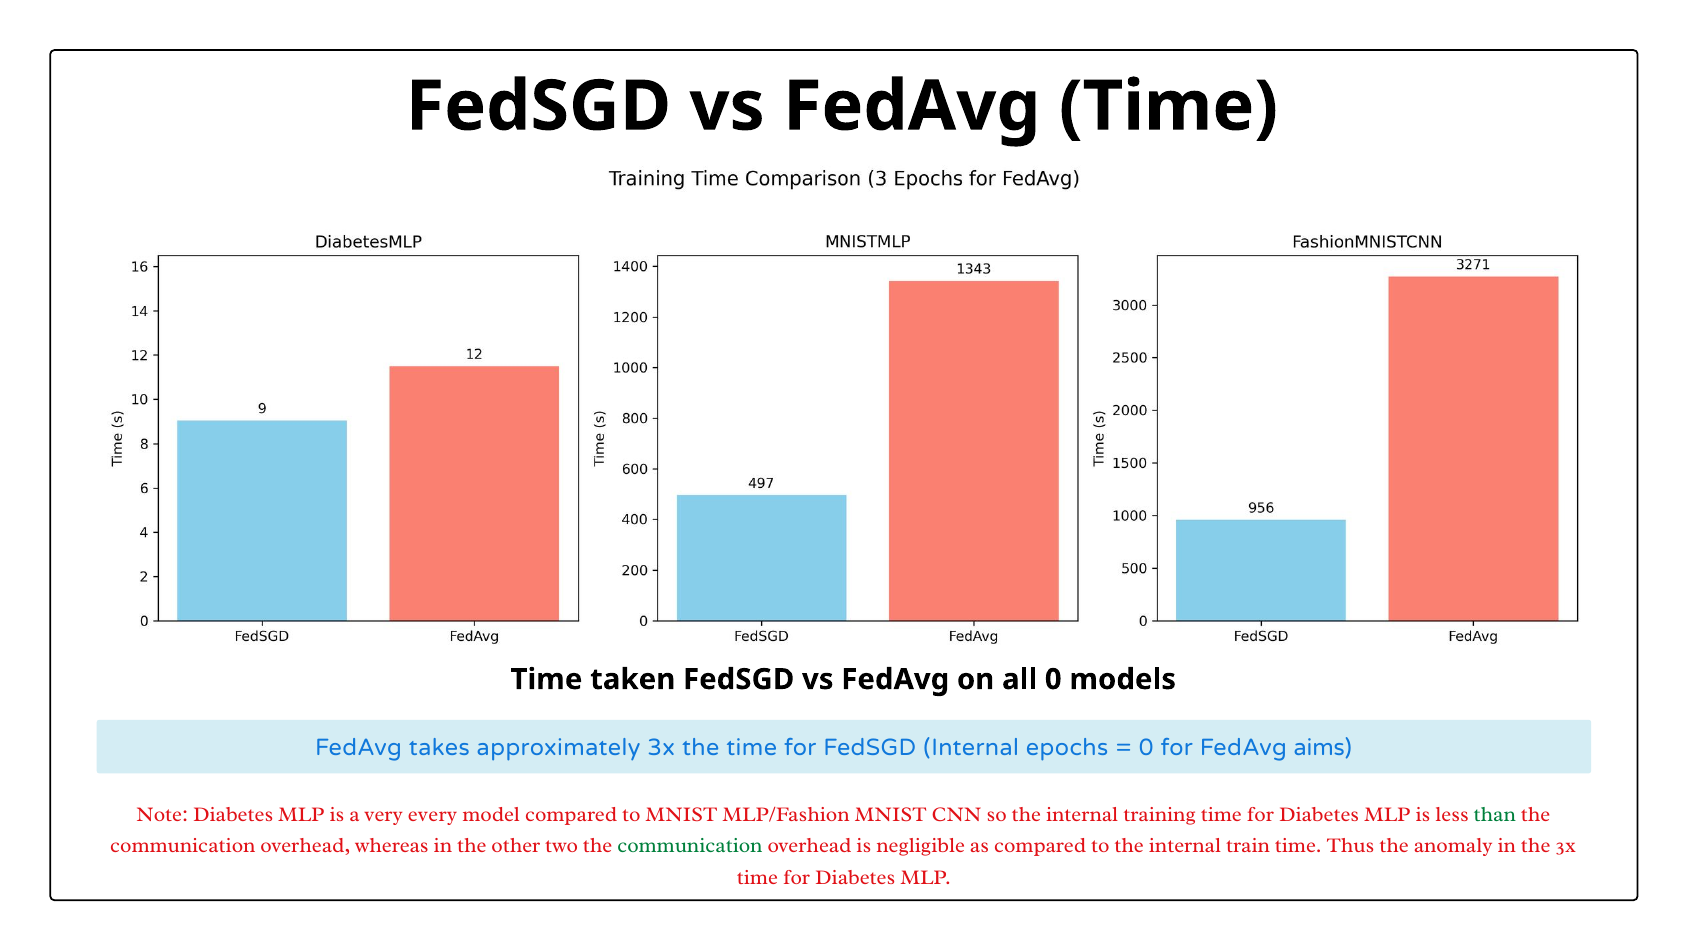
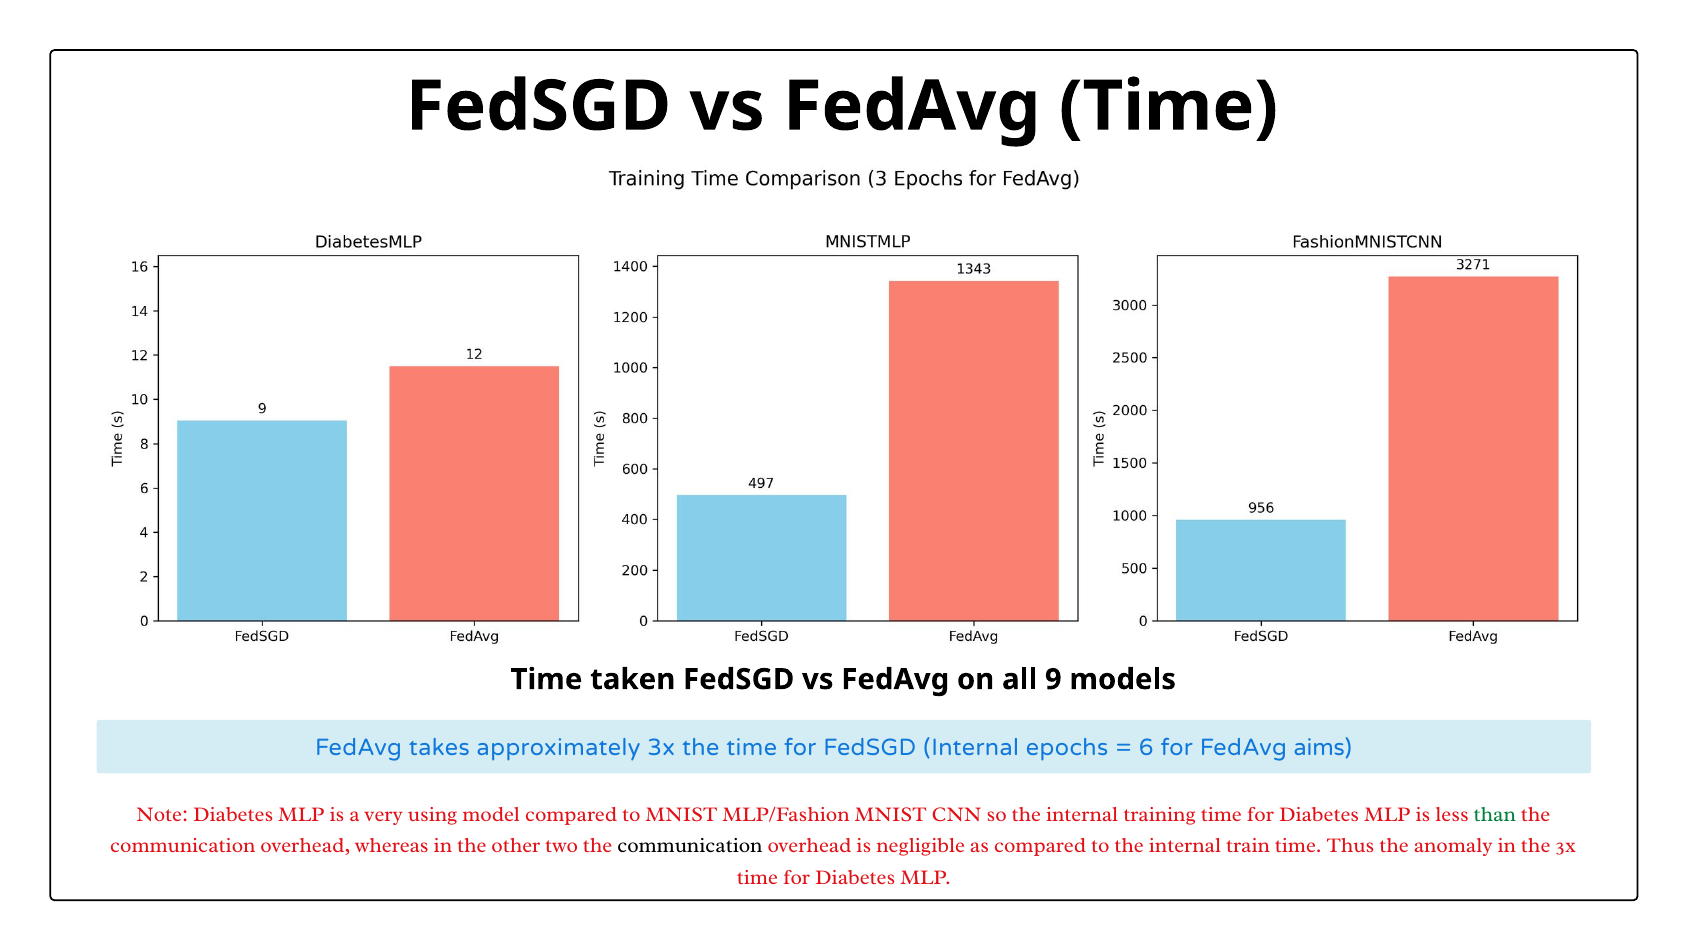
all 0: 0 -> 9
0 at (1146, 748): 0 -> 6
every: every -> using
communication at (690, 846) colour: green -> black
